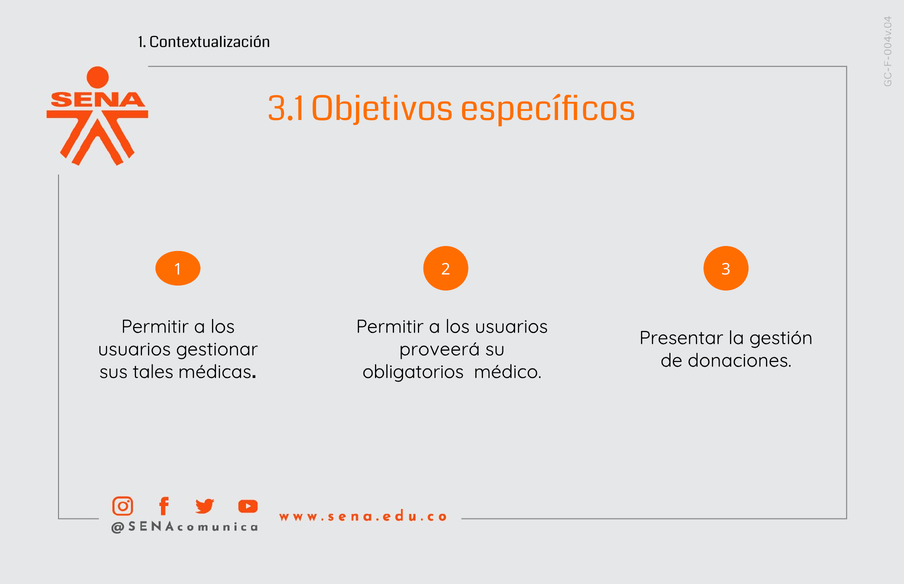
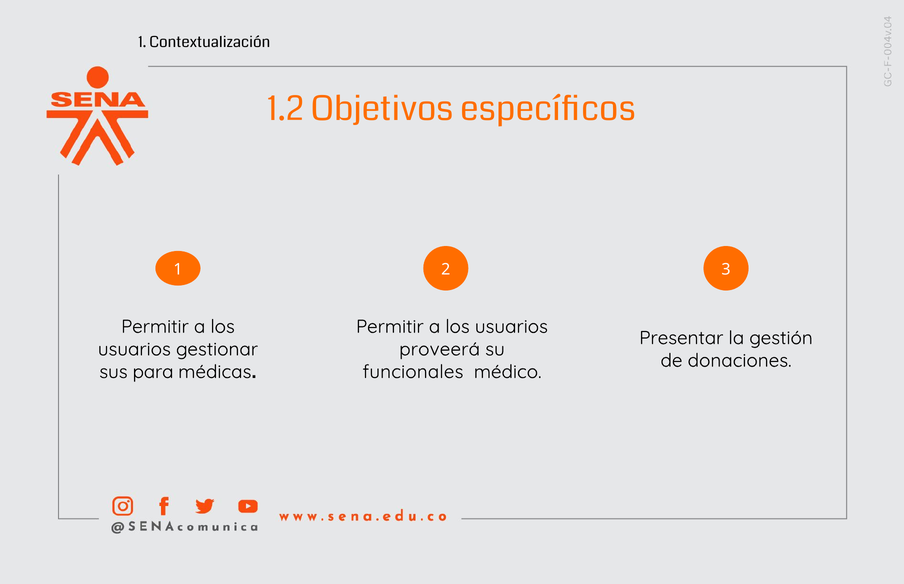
3.1: 3.1 -> 1.2
tales: tales -> para
obligatorios: obligatorios -> funcionales
